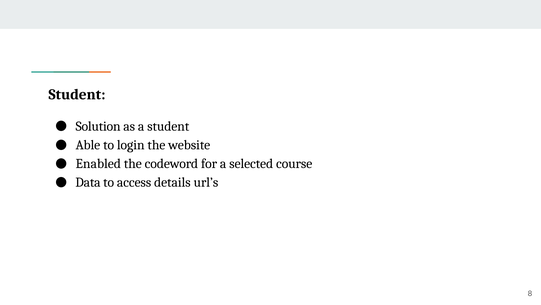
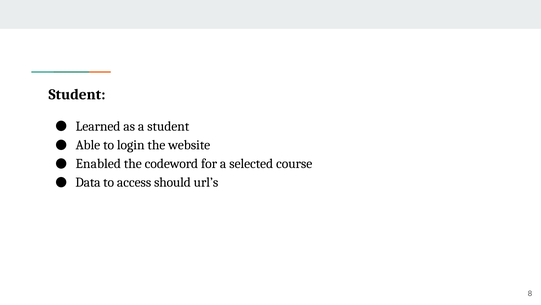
Solution: Solution -> Learned
details: details -> should
